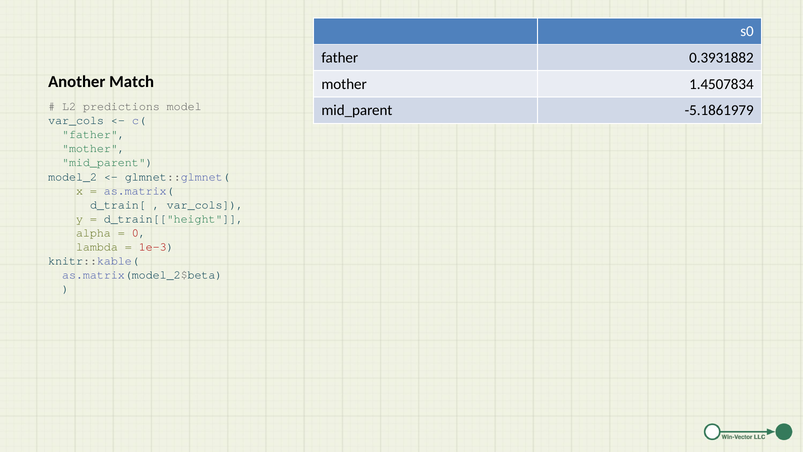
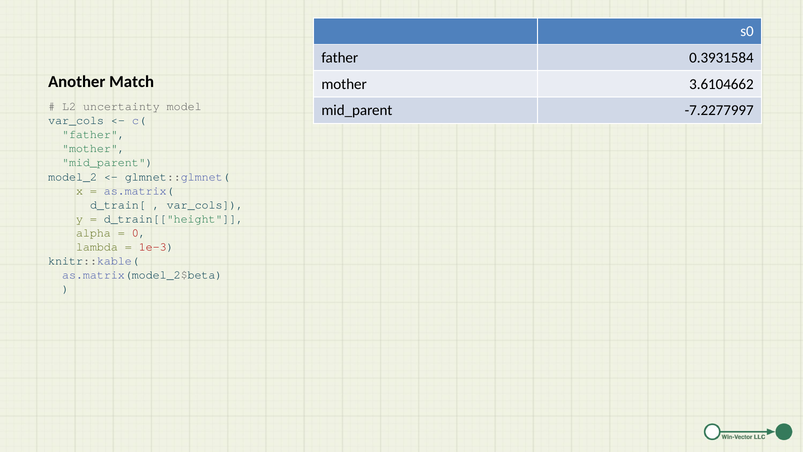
0.3931882: 0.3931882 -> 0.3931584
1.4507834: 1.4507834 -> 3.6104662
predictions: predictions -> uncertainty
-5.1861979: -5.1861979 -> -7.2277997
